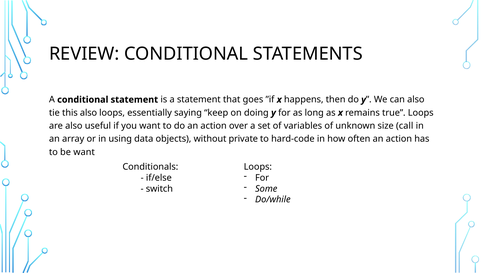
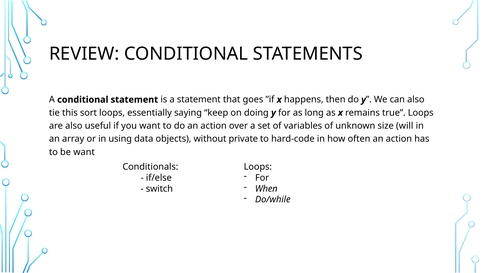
this also: also -> sort
call: call -> will
Some: Some -> When
